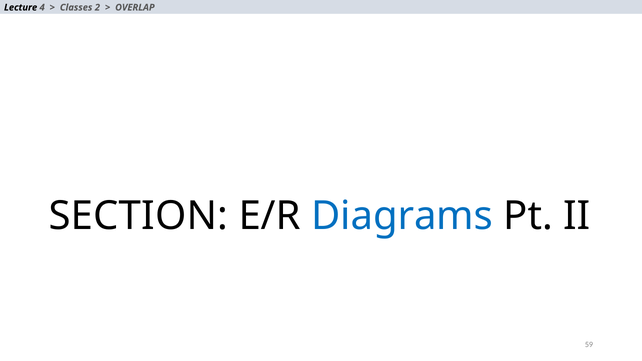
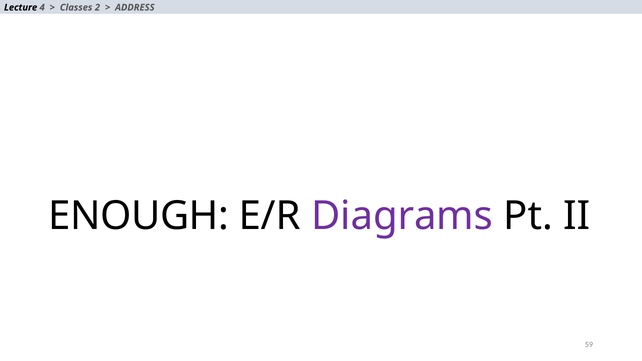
OVERLAP: OVERLAP -> ADDRESS
SECTION: SECTION -> ENOUGH
Diagrams colour: blue -> purple
